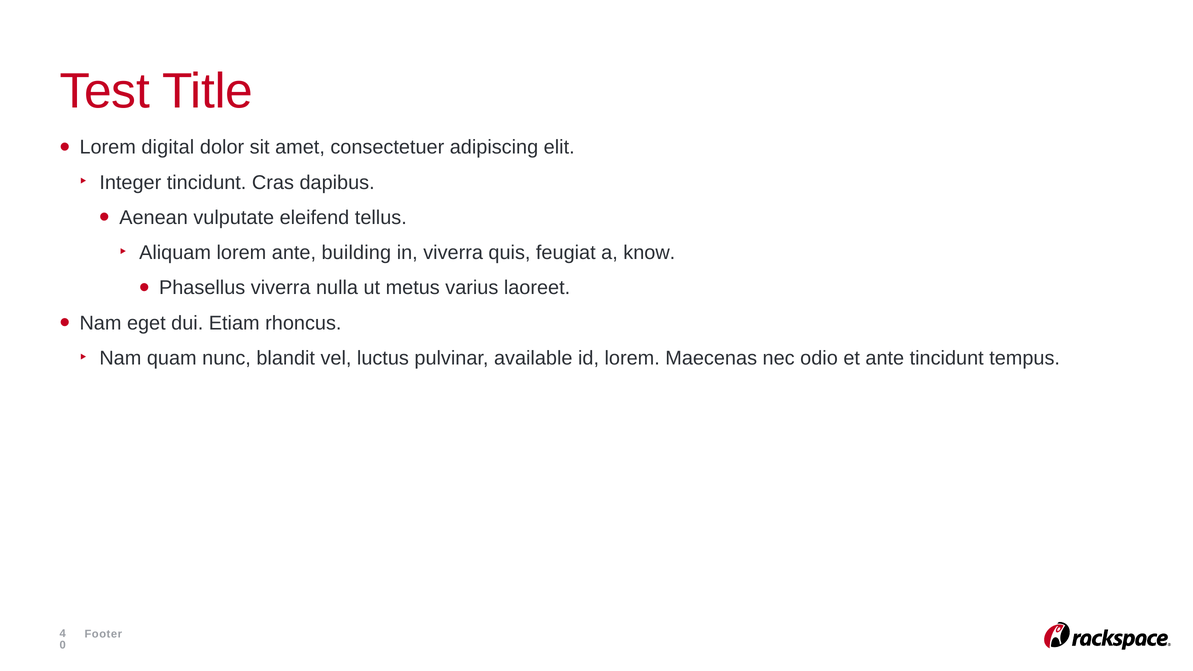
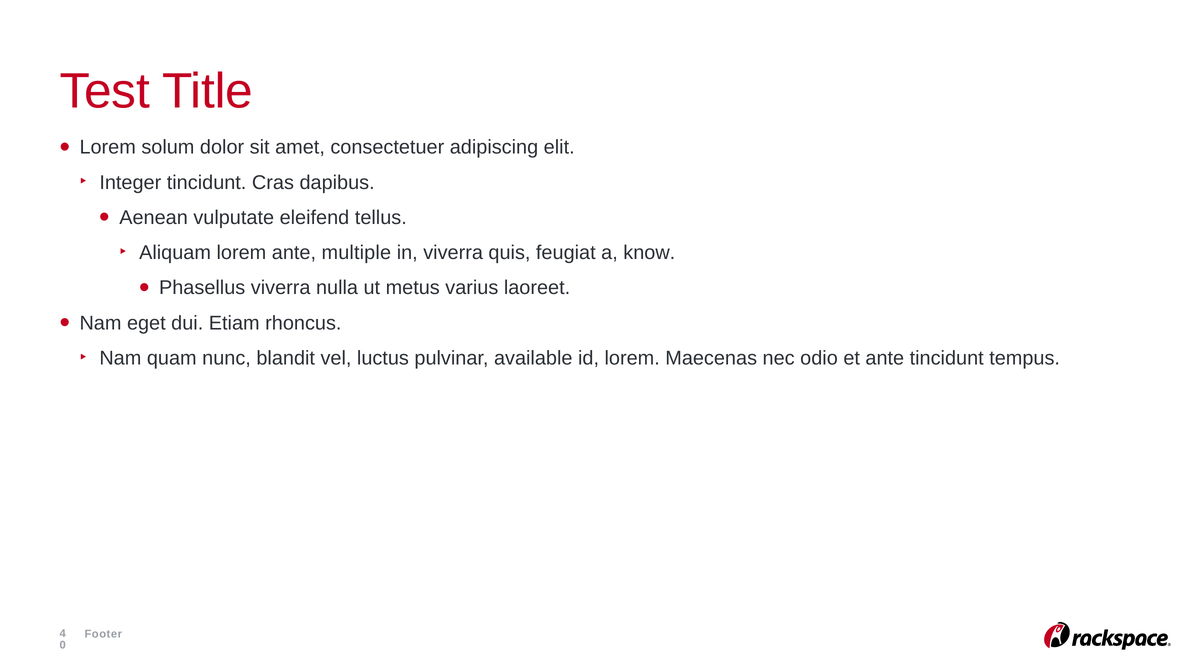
digital: digital -> solum
building: building -> multiple
